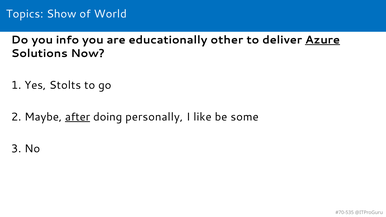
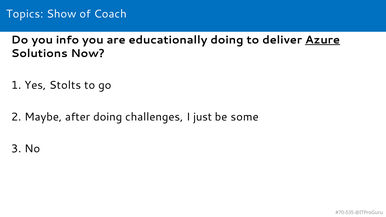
World: World -> Coach
educationally other: other -> doing
after underline: present -> none
personally: personally -> challenges
like: like -> just
